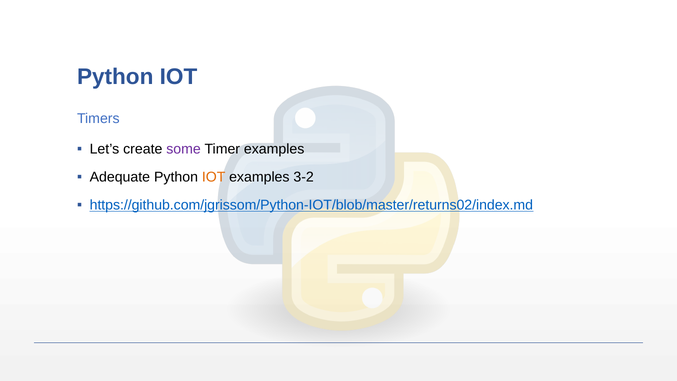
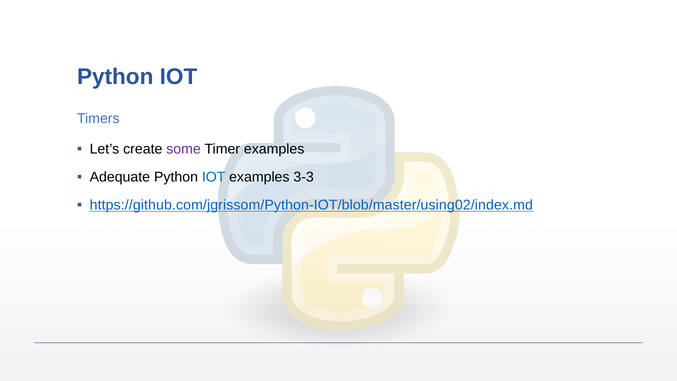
IOT at (214, 177) colour: orange -> blue
3-2: 3-2 -> 3-3
https://github.com/jgrissom/Python-IOT/blob/master/returns02/index.md: https://github.com/jgrissom/Python-IOT/blob/master/returns02/index.md -> https://github.com/jgrissom/Python-IOT/blob/master/using02/index.md
